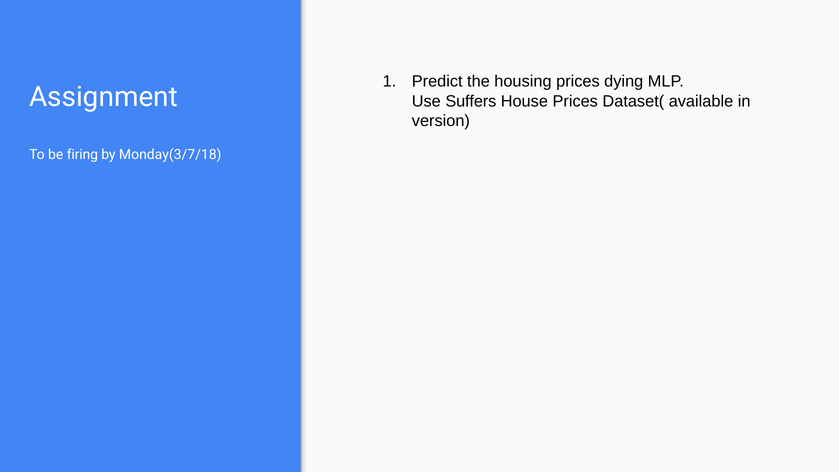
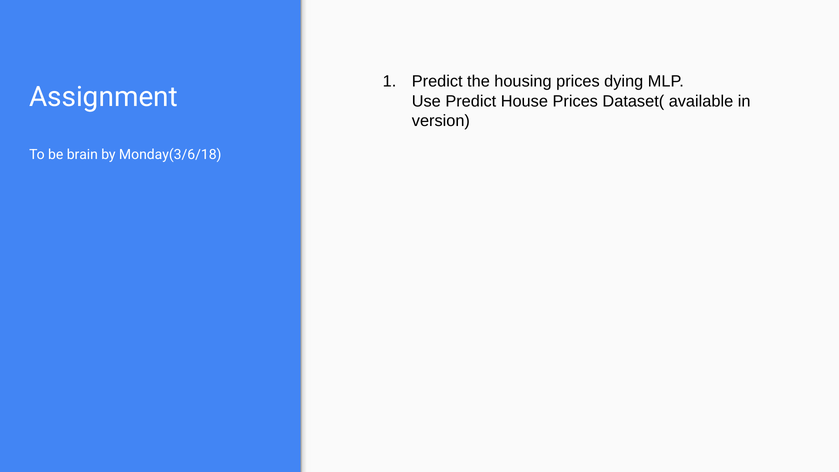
Use Suffers: Suffers -> Predict
firing: firing -> brain
Monday(3/7/18: Monday(3/7/18 -> Monday(3/6/18
